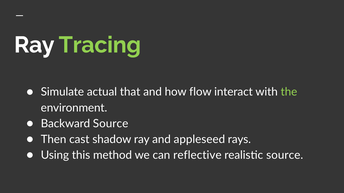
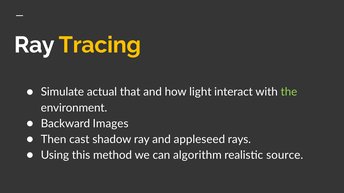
Tracing colour: light green -> yellow
flow: flow -> light
Backward Source: Source -> Images
reflective: reflective -> algorithm
